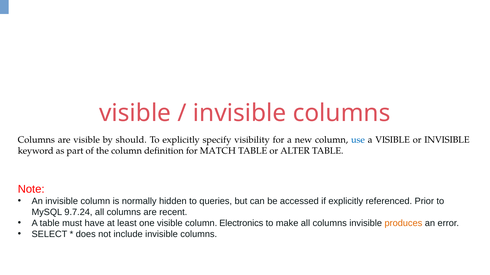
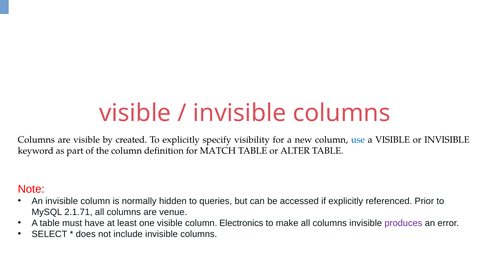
should: should -> created
9.7.24: 9.7.24 -> 2.1.71
recent: recent -> venue
produces colour: orange -> purple
